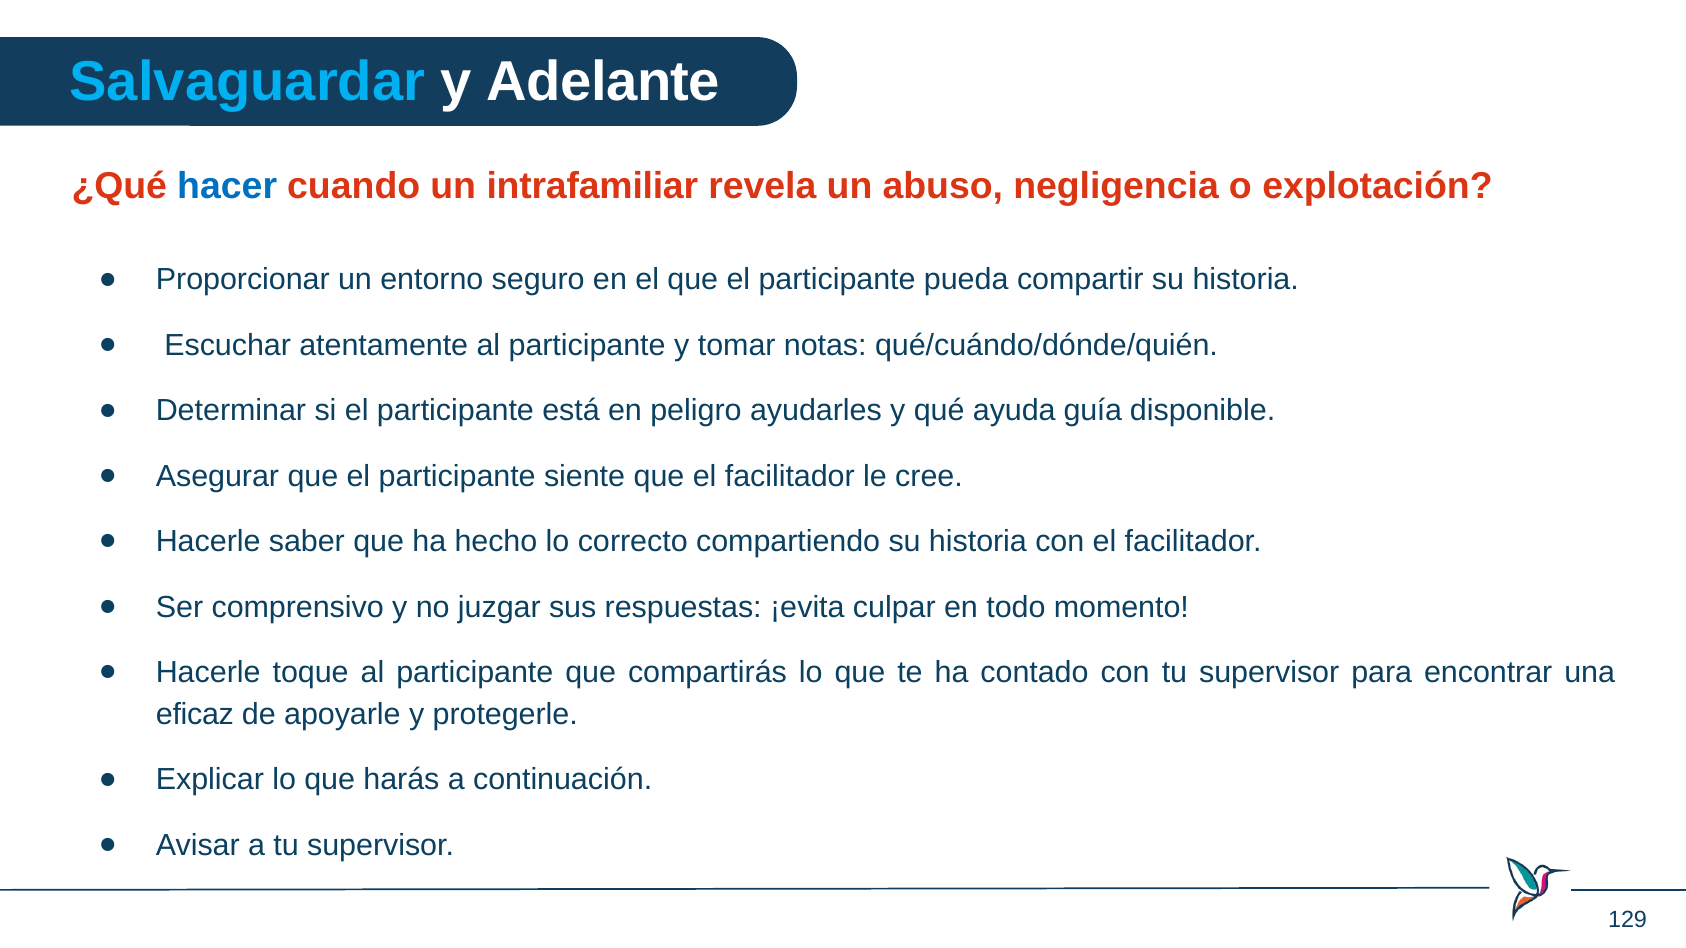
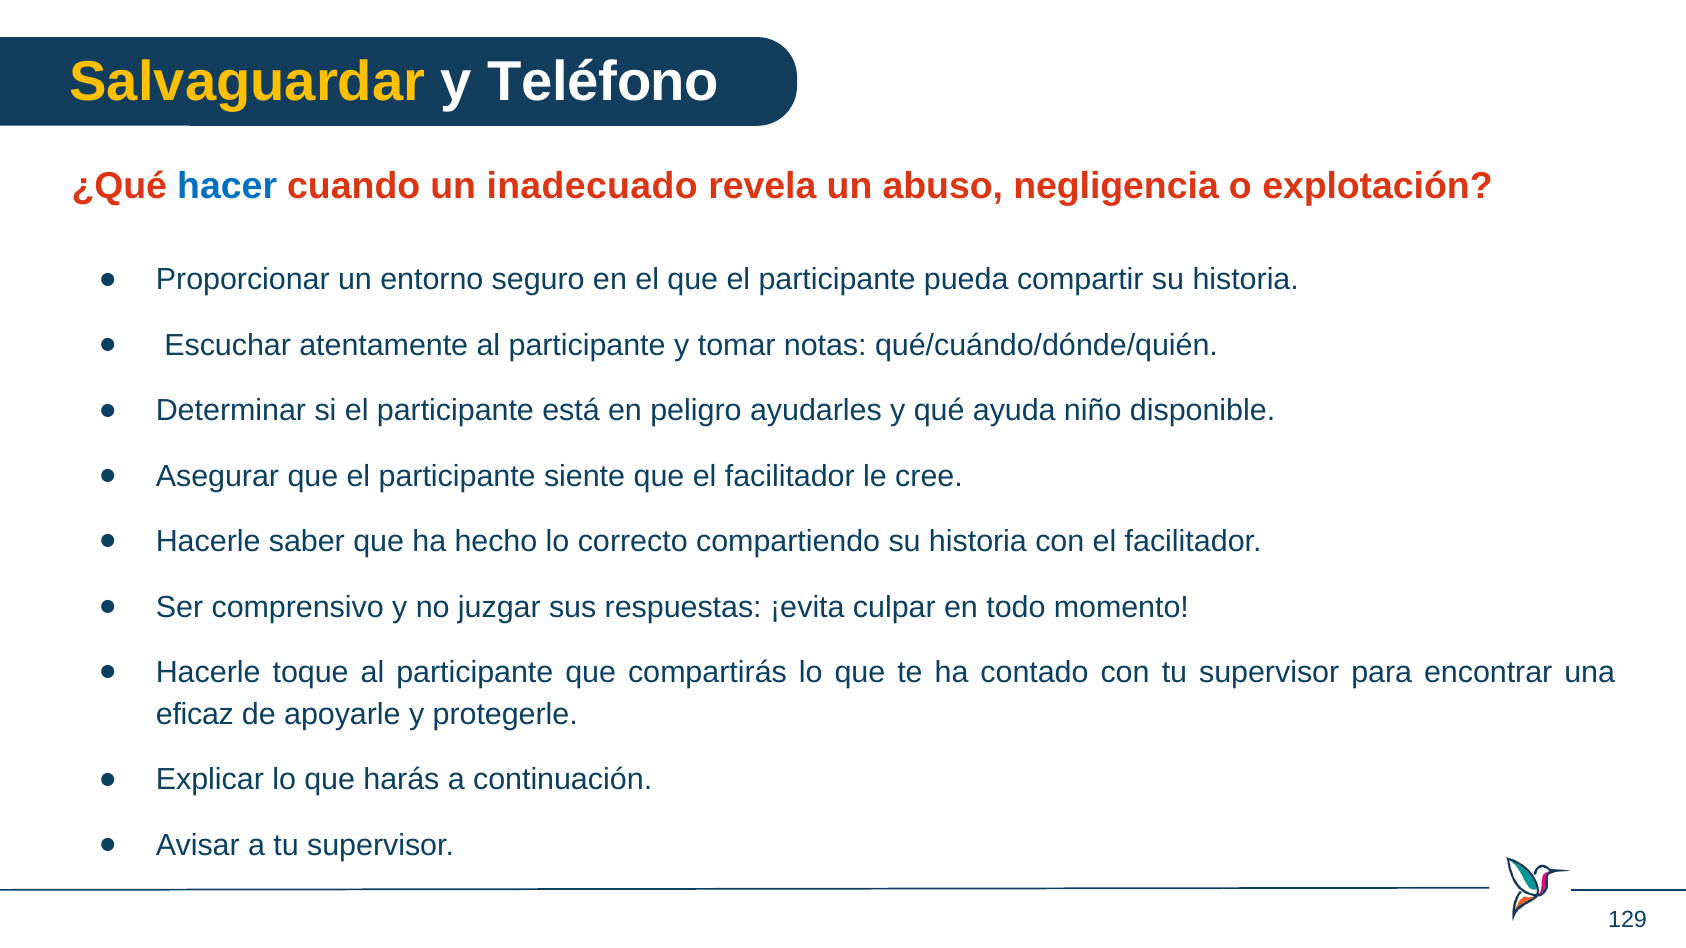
Salvaguardar colour: light blue -> yellow
Adelante: Adelante -> Teléfono
intrafamiliar: intrafamiliar -> inadecuado
guía: guía -> niño
